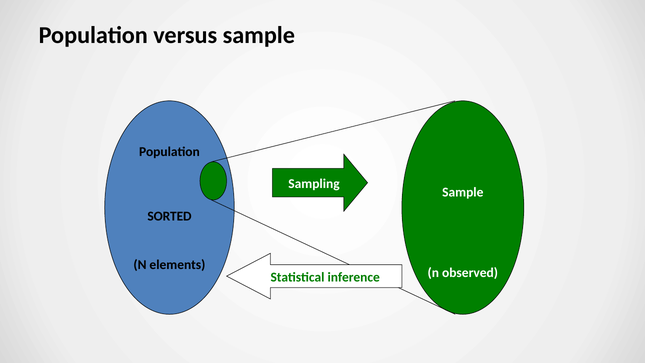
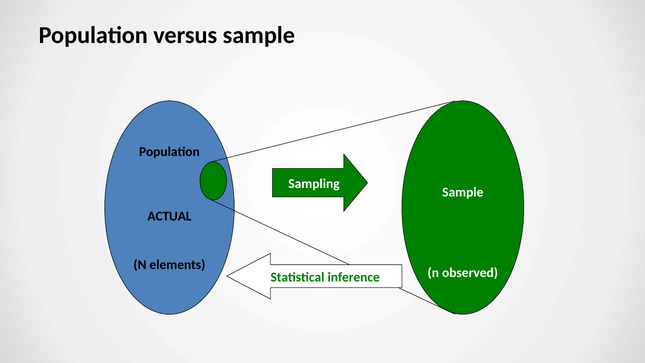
SORTED: SORTED -> ACTUAL
